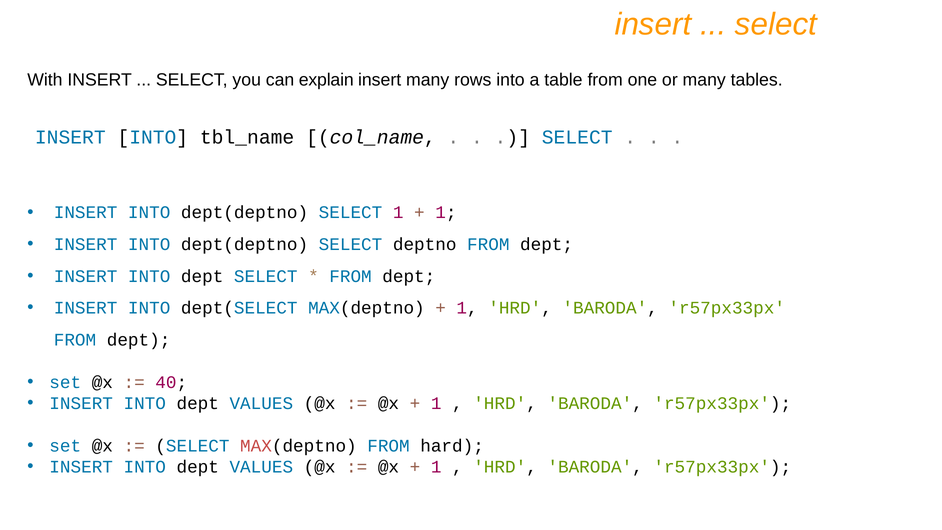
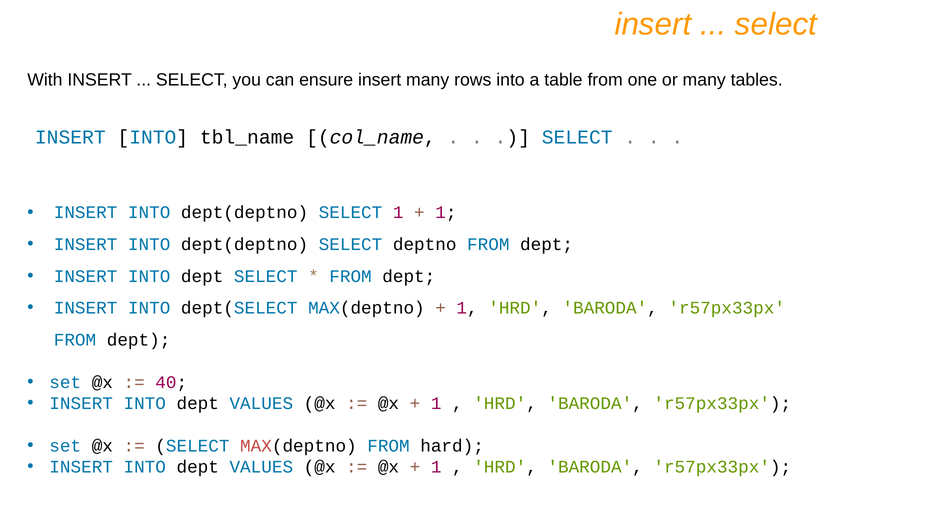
explain: explain -> ensure
